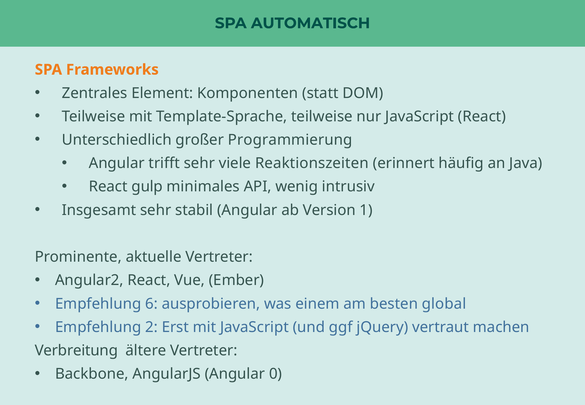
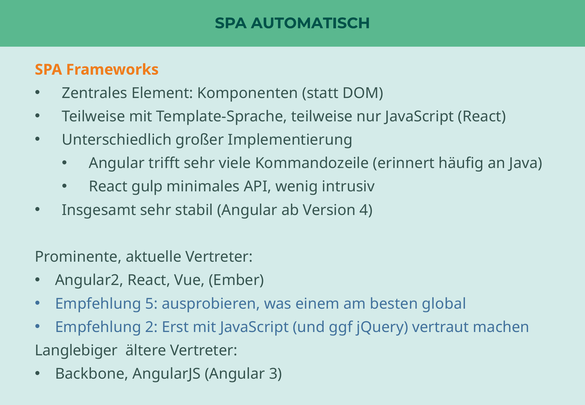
Programmierung: Programmierung -> Implementierung
Reaktionszeiten: Reaktionszeiten -> Kommandozeile
1: 1 -> 4
6: 6 -> 5
Verbreitung: Verbreitung -> Langlebiger
0: 0 -> 3
